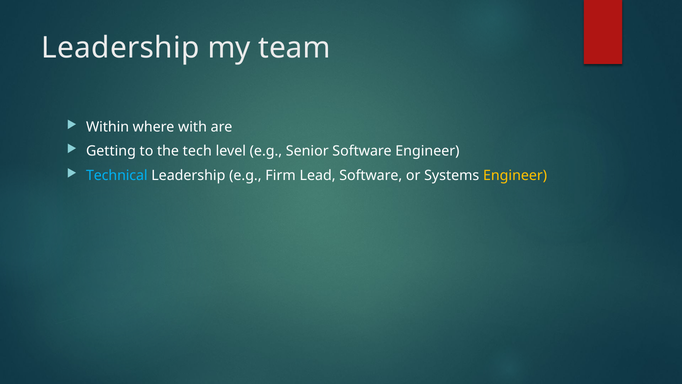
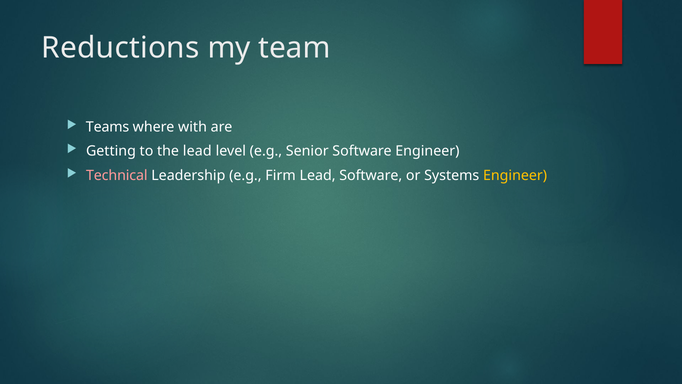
Leadership at (120, 48): Leadership -> Reductions
Within: Within -> Teams
the tech: tech -> lead
Technical colour: light blue -> pink
